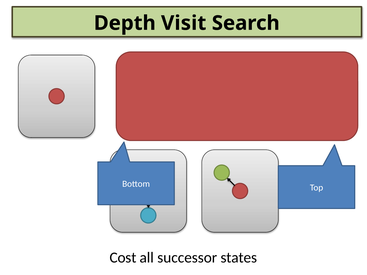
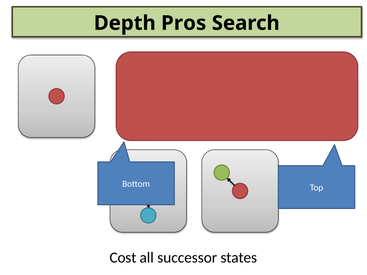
Visit: Visit -> Pros
